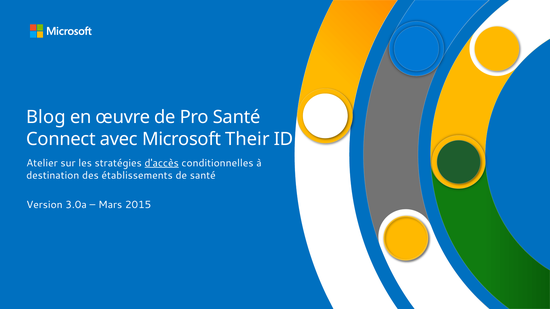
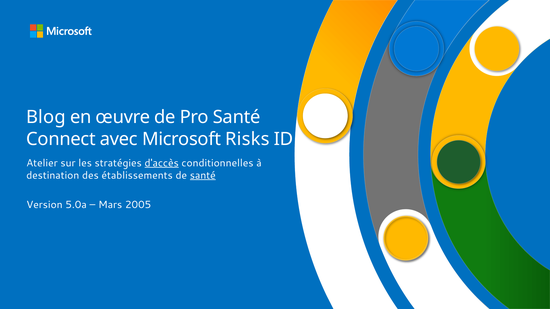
Their: Their -> Risks
santé at (203, 176) underline: none -> present
3.0a: 3.0a -> 5.0a
2015: 2015 -> 2005
